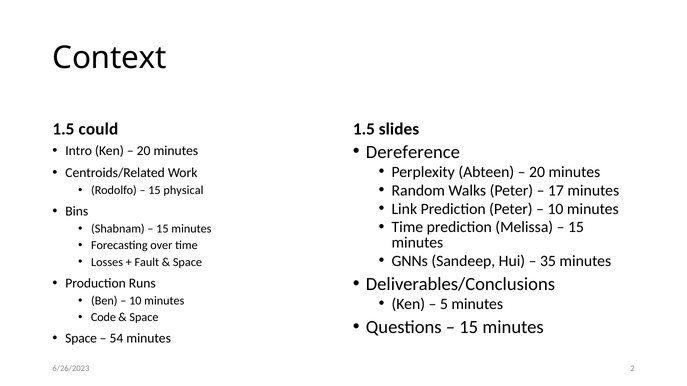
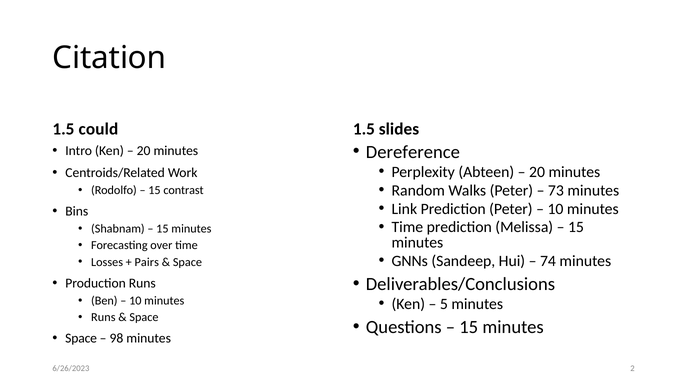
Context: Context -> Citation
17: 17 -> 73
physical: physical -> contrast
35: 35 -> 74
Fault: Fault -> Pairs
Code at (103, 318): Code -> Runs
54: 54 -> 98
